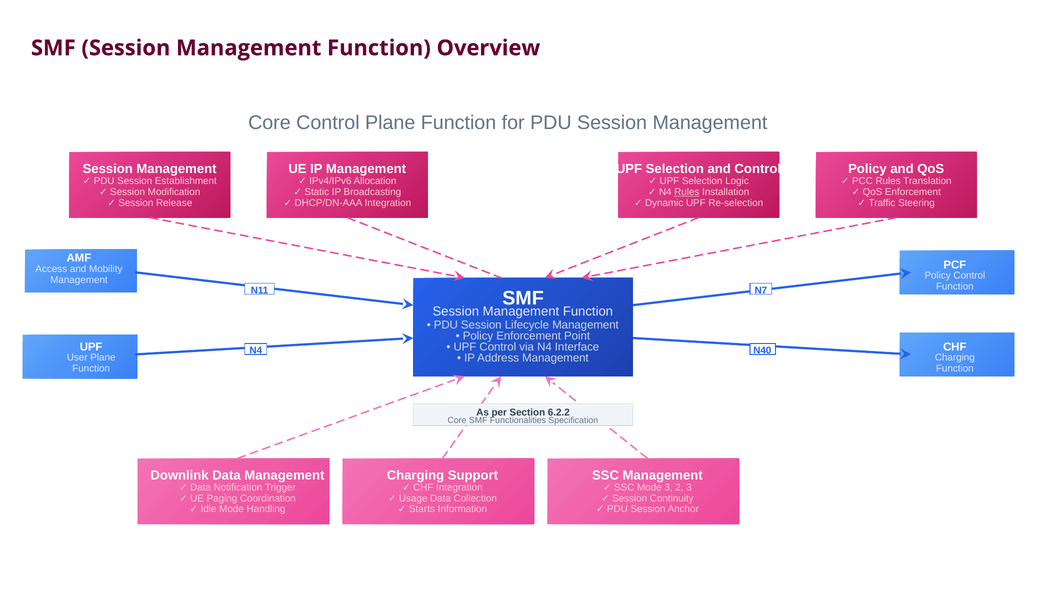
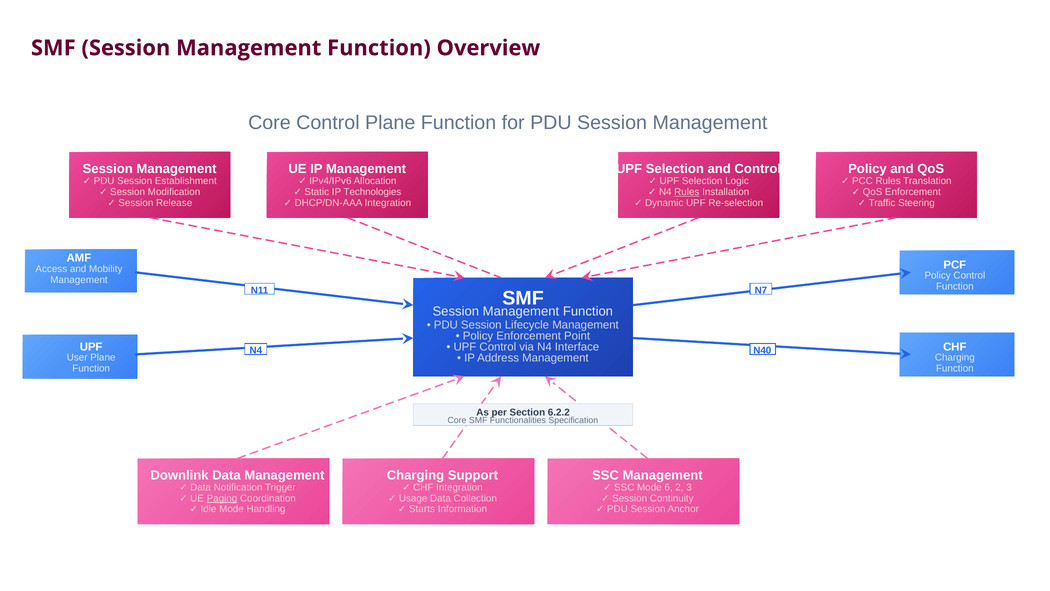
Broadcasting: Broadcasting -> Technologies
Mode 3: 3 -> 6
Paging underline: none -> present
